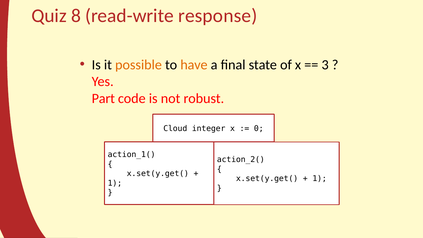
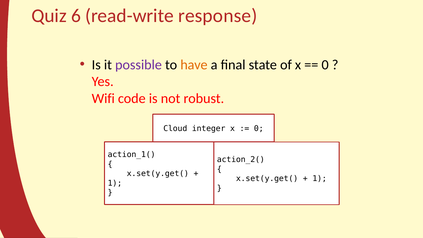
8: 8 -> 6
possible colour: orange -> purple
3 at (325, 65): 3 -> 0
Part: Part -> Wifi
